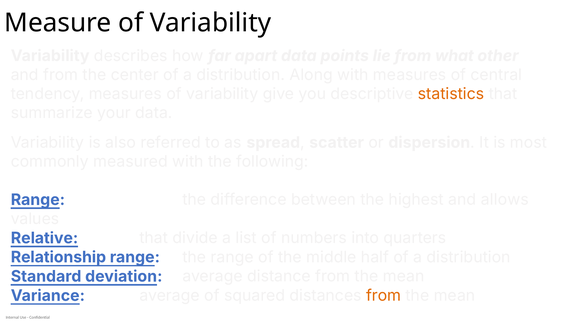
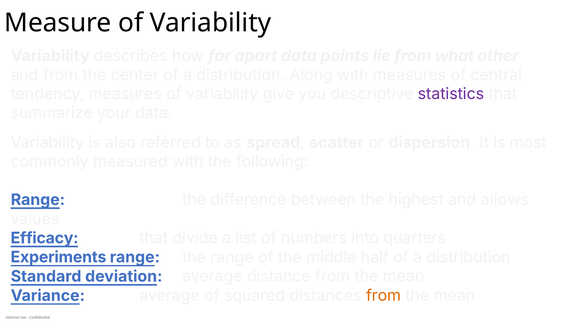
statistics colour: orange -> purple
Relative: Relative -> Efficacy
Relationship: Relationship -> Experiments
